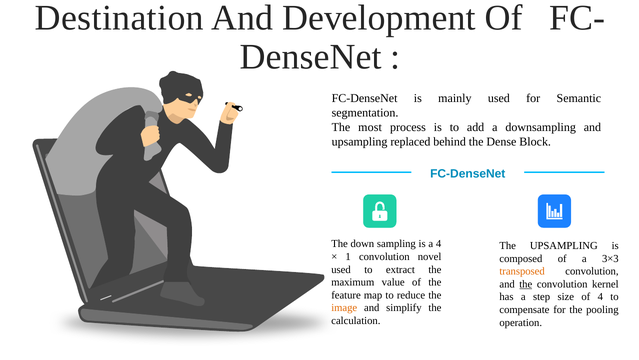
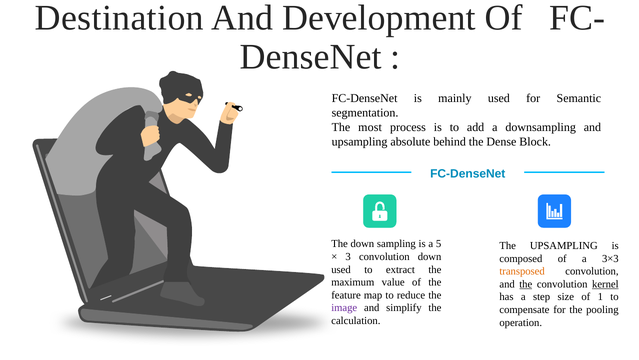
replaced: replaced -> absolute
a 4: 4 -> 5
1: 1 -> 3
convolution novel: novel -> down
kernel underline: none -> present
of 4: 4 -> 1
image colour: orange -> purple
